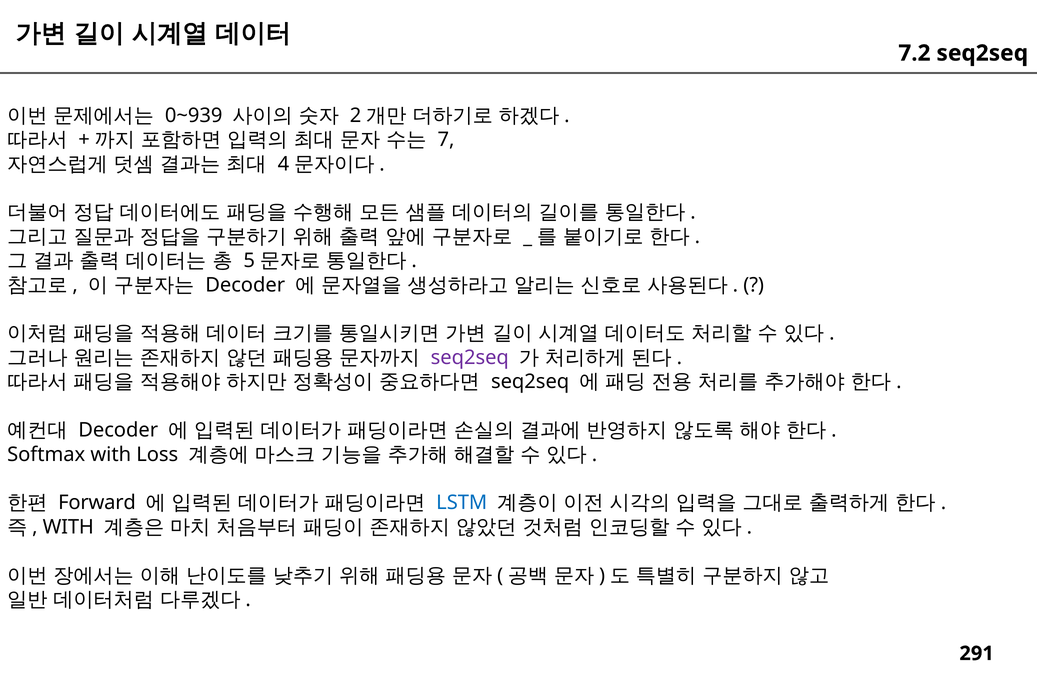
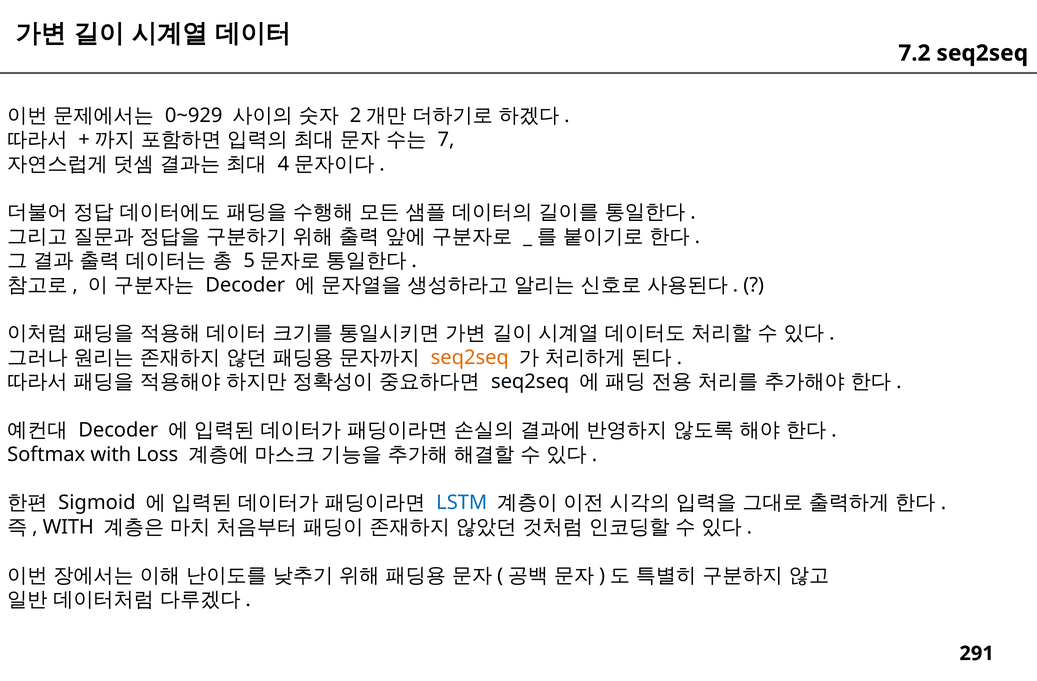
0~939: 0~939 -> 0~929
seq2seq at (470, 358) colour: purple -> orange
Forward: Forward -> Sigmoid
